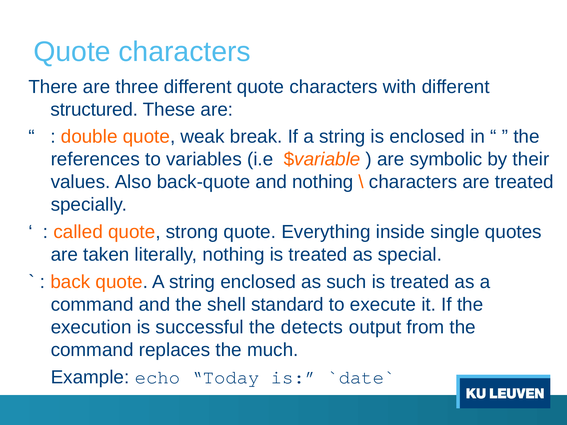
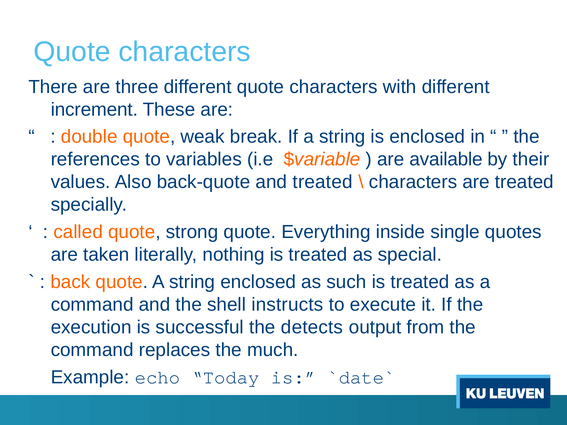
structured: structured -> increment
symbolic: symbolic -> available
and nothing: nothing -> treated
standard: standard -> instructs
